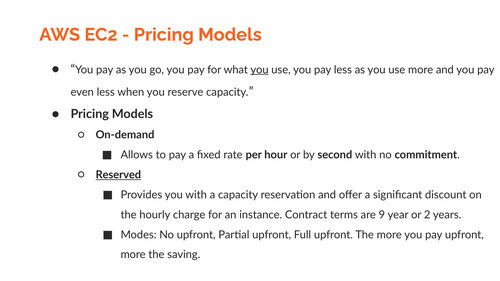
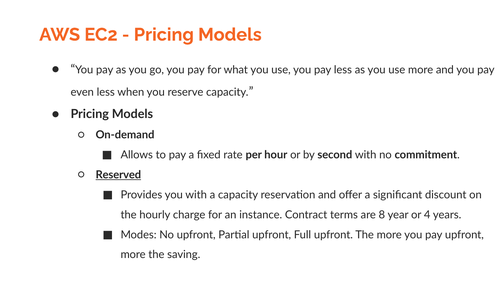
you at (260, 70) underline: present -> none
9: 9 -> 8
2: 2 -> 4
